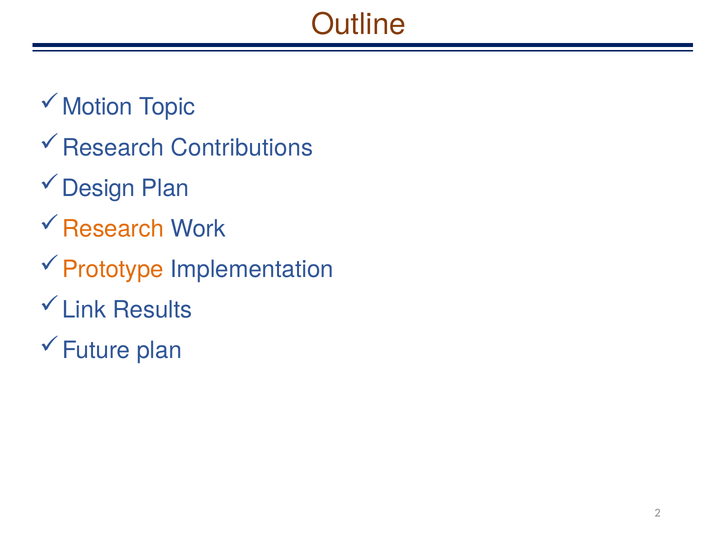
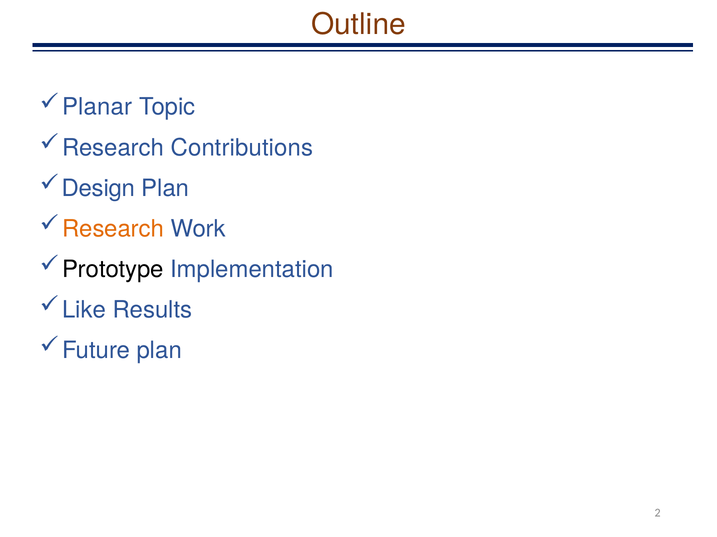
Motion: Motion -> Planar
Prototype colour: orange -> black
Link: Link -> Like
